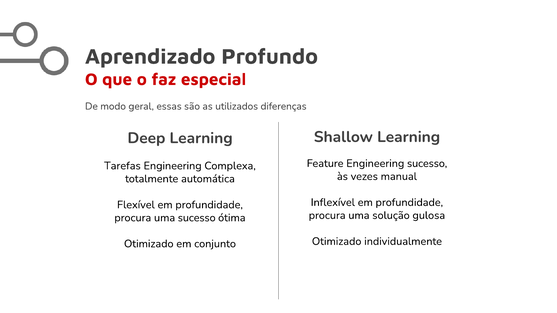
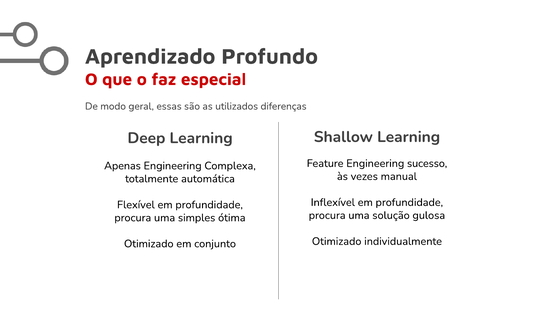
Tarefas: Tarefas -> Apenas
uma sucesso: sucesso -> simples
